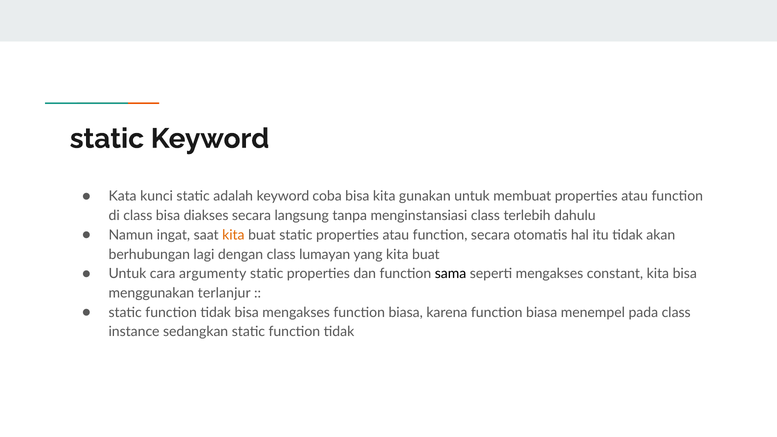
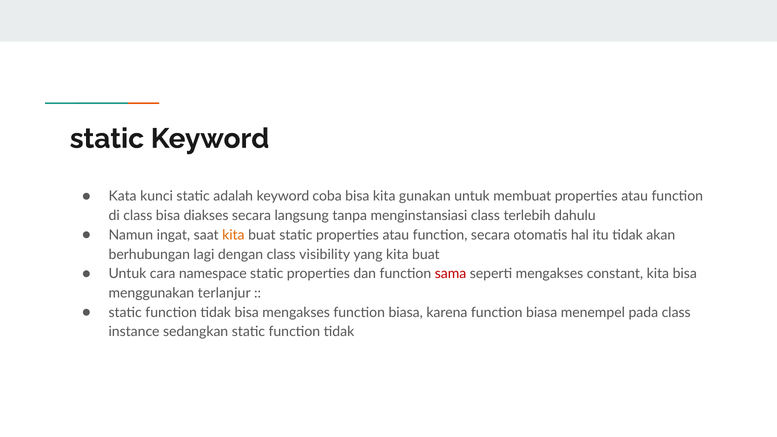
lumayan: lumayan -> visibility
argumenty: argumenty -> namespace
sama colour: black -> red
